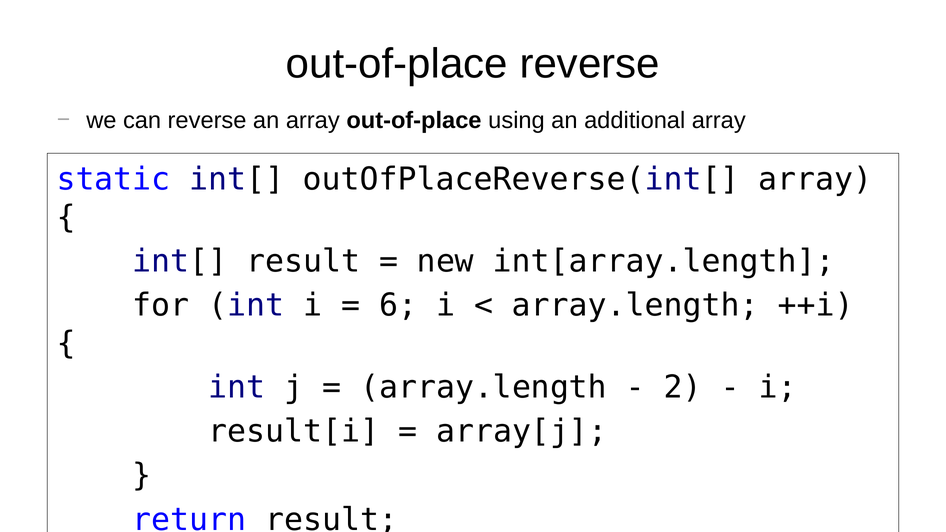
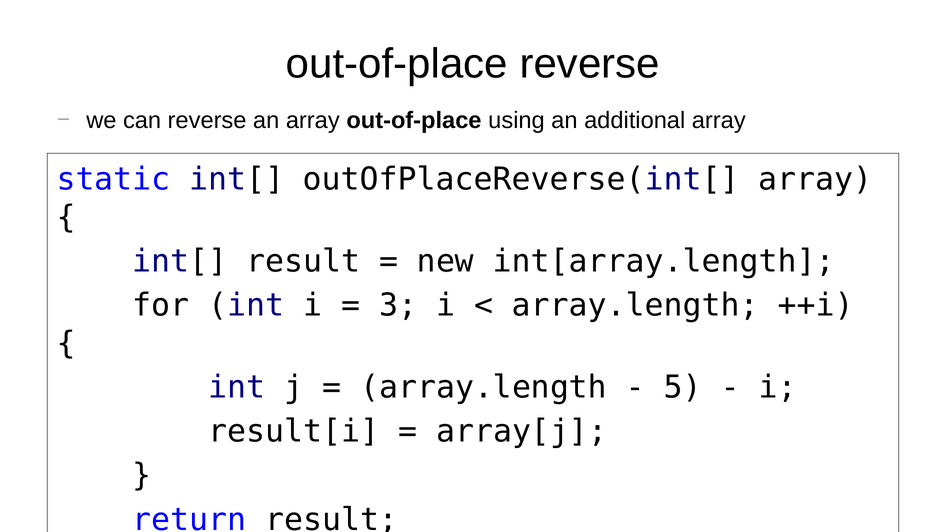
6: 6 -> 3
2: 2 -> 5
